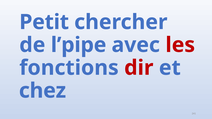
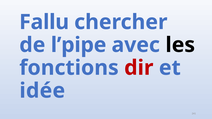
Petit: Petit -> Fallu
les colour: red -> black
chez: chez -> idée
